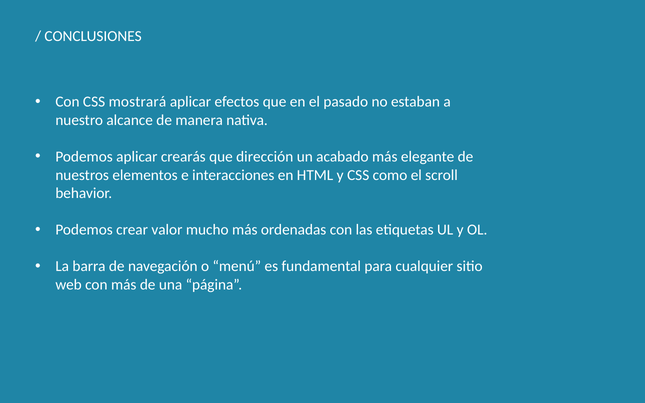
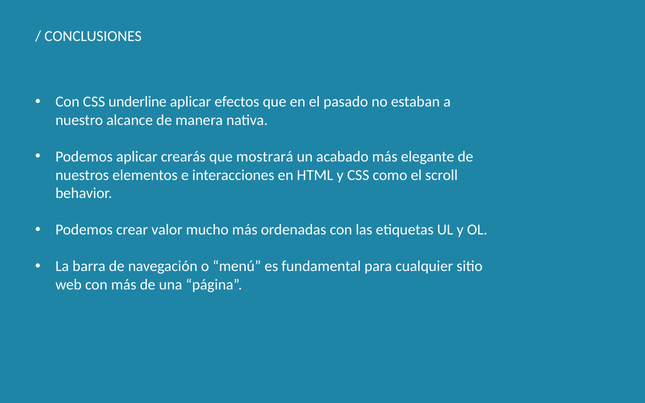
mostrará: mostrará -> underline
dirección: dirección -> mostrará
